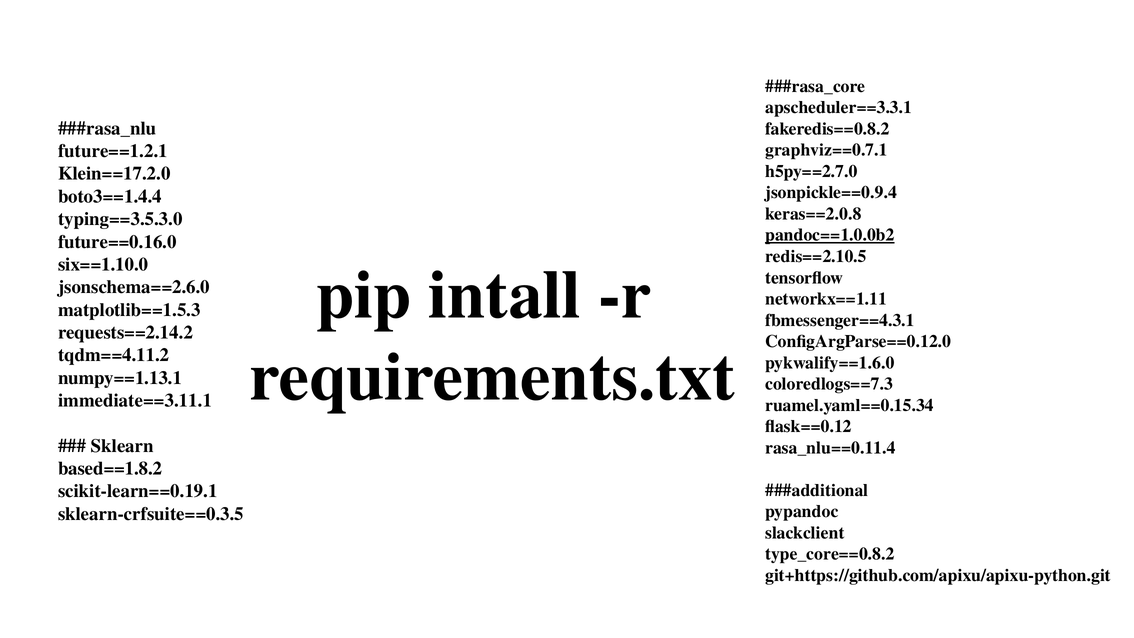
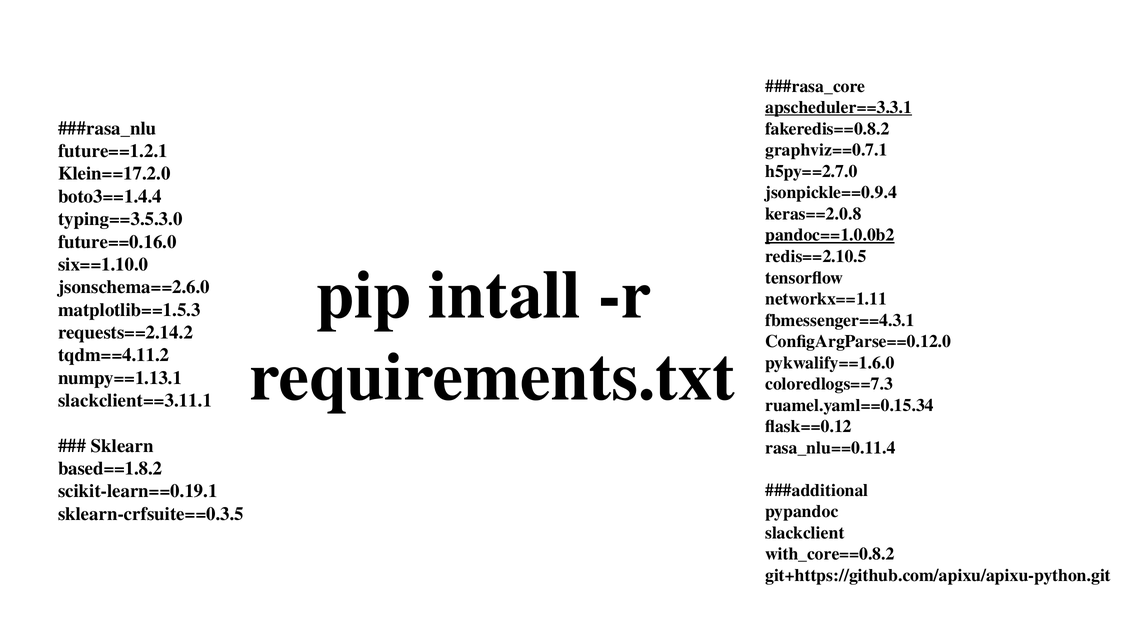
apscheduler==3.3.1 underline: none -> present
immediate==3.11.1: immediate==3.11.1 -> slackclient==3.11.1
type_core==0.8.2: type_core==0.8.2 -> with_core==0.8.2
